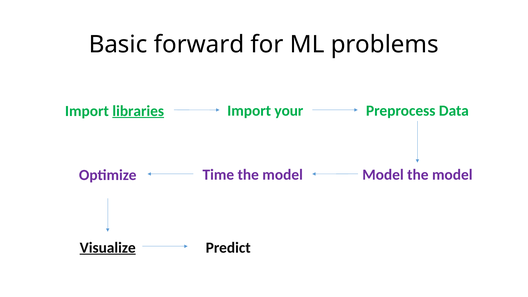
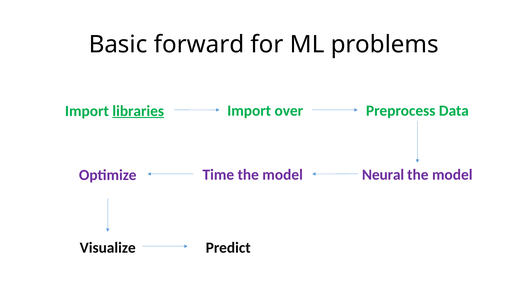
your: your -> over
Model at (383, 175): Model -> Neural
Visualize underline: present -> none
